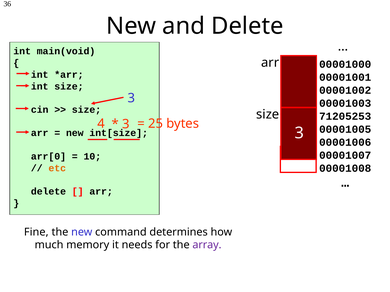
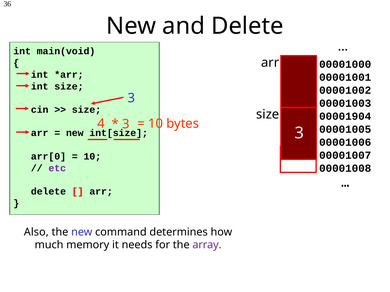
71205253: 71205253 -> 00001904
25 at (156, 124): 25 -> 10
etc colour: orange -> purple
Fine: Fine -> Also
